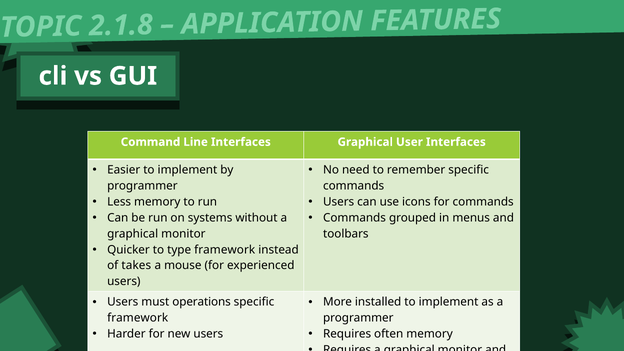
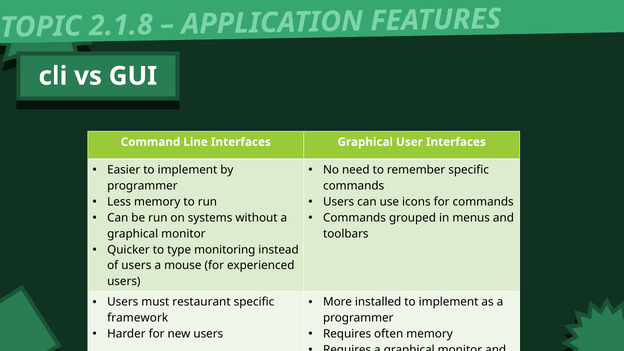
type framework: framework -> monitoring
of takes: takes -> users
operations: operations -> restaurant
